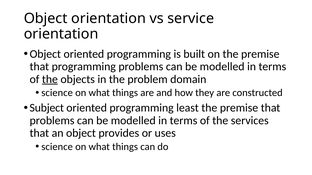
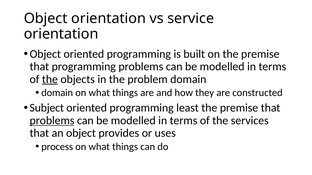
science at (57, 93): science -> domain
problems at (52, 121) underline: none -> present
science at (57, 147): science -> process
